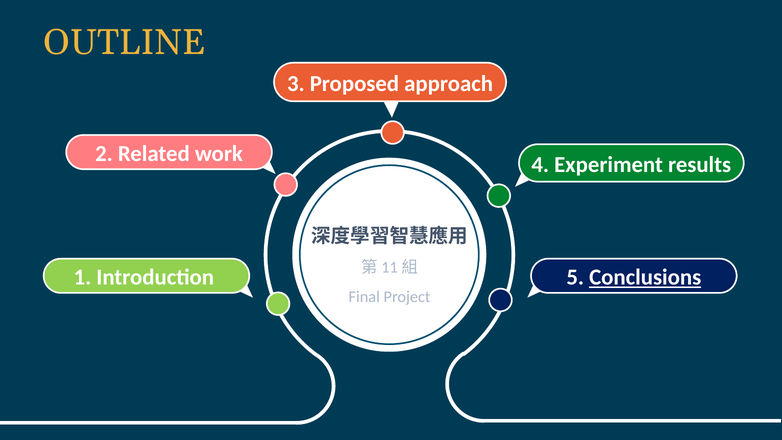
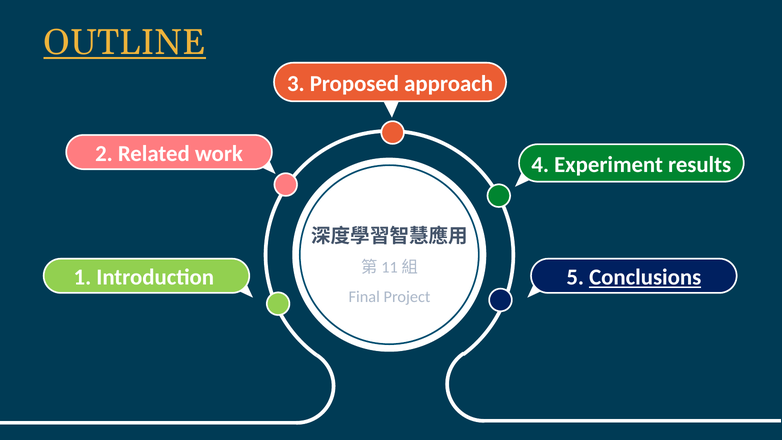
OUTLINE underline: none -> present
